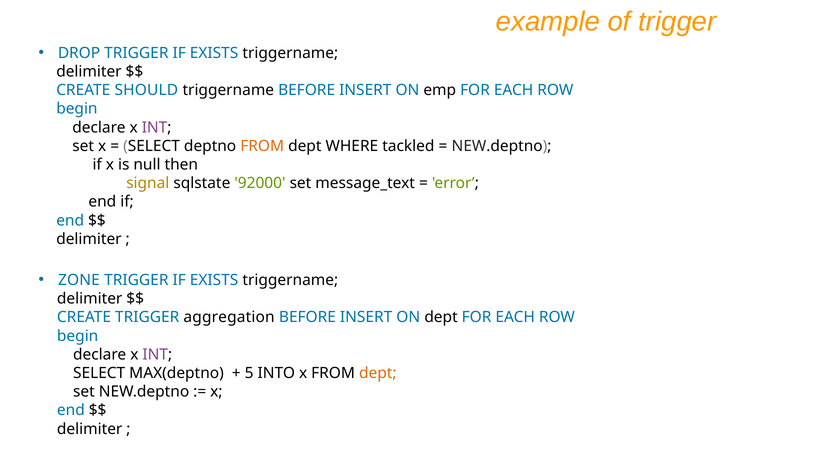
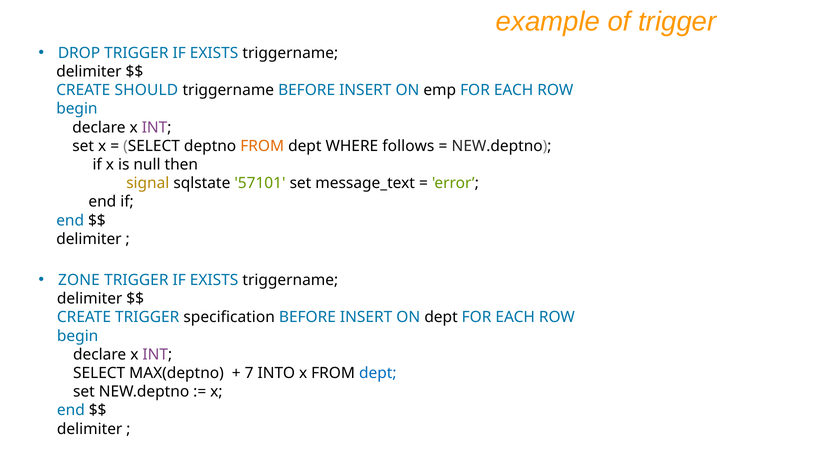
tackled: tackled -> follows
92000: 92000 -> 57101
aggregation: aggregation -> specification
5: 5 -> 7
dept at (378, 373) colour: orange -> blue
